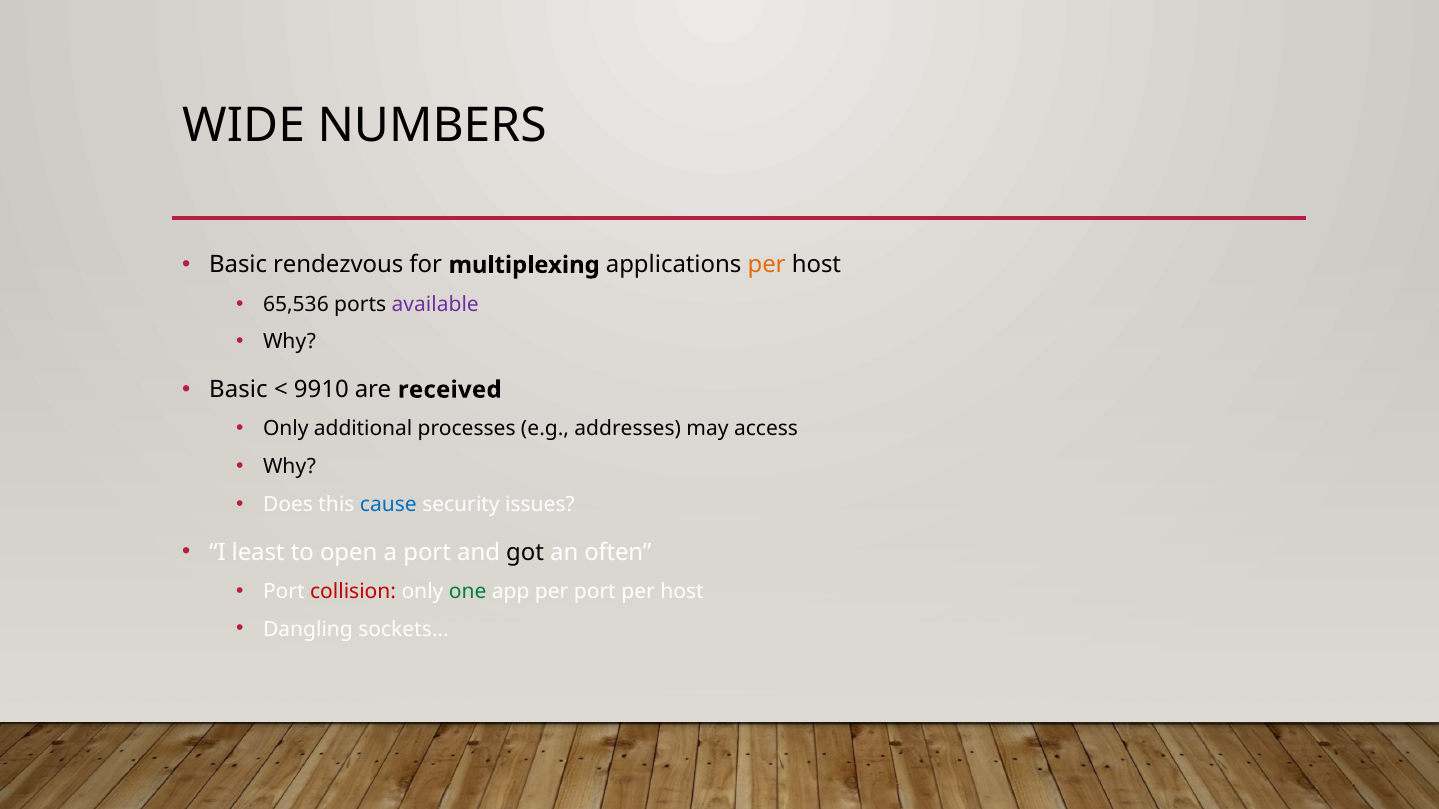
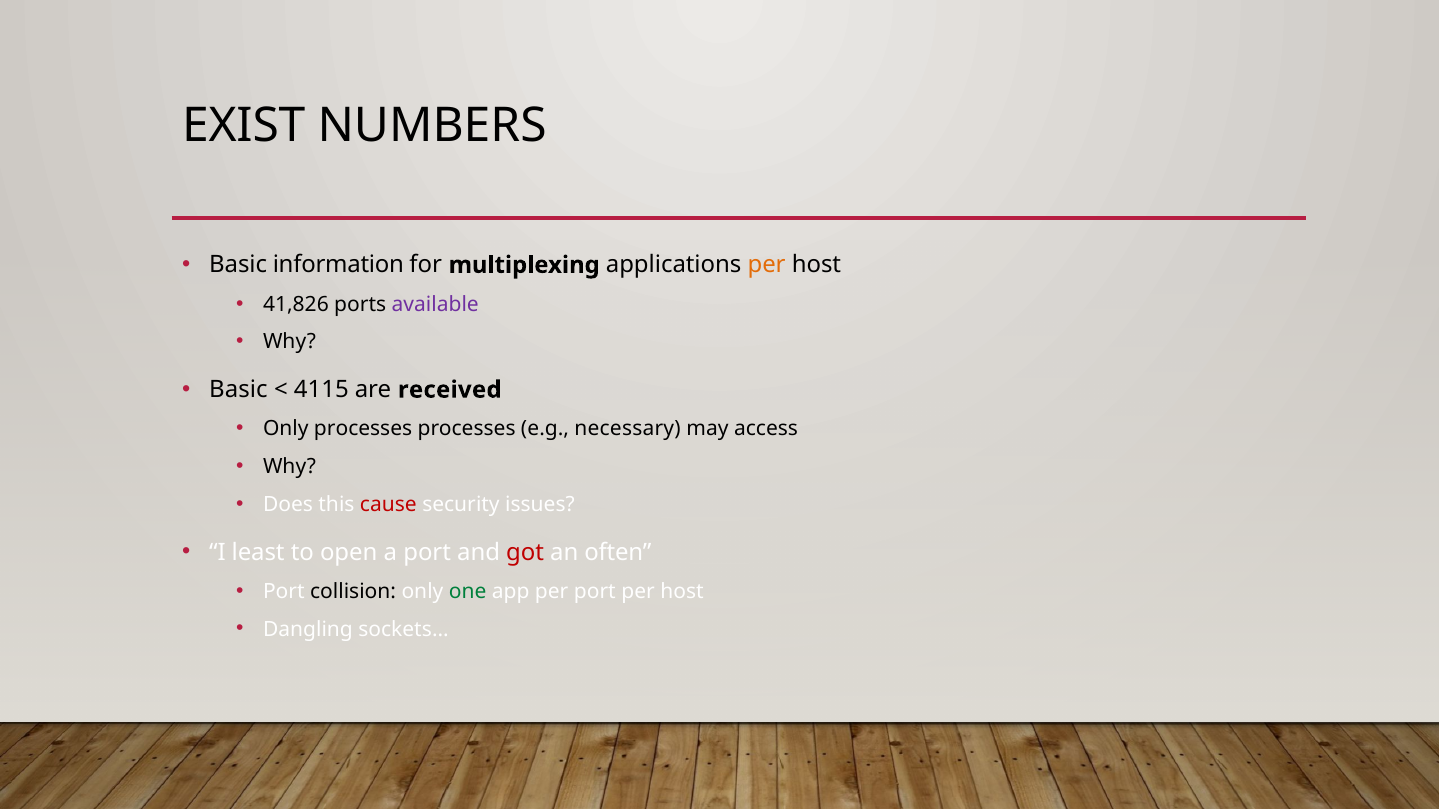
WIDE: WIDE -> EXIST
rendezvous: rendezvous -> information
65,536: 65,536 -> 41,826
9910: 9910 -> 4115
Only additional: additional -> processes
addresses: addresses -> necessary
cause colour: blue -> red
got colour: black -> red
collision colour: red -> black
